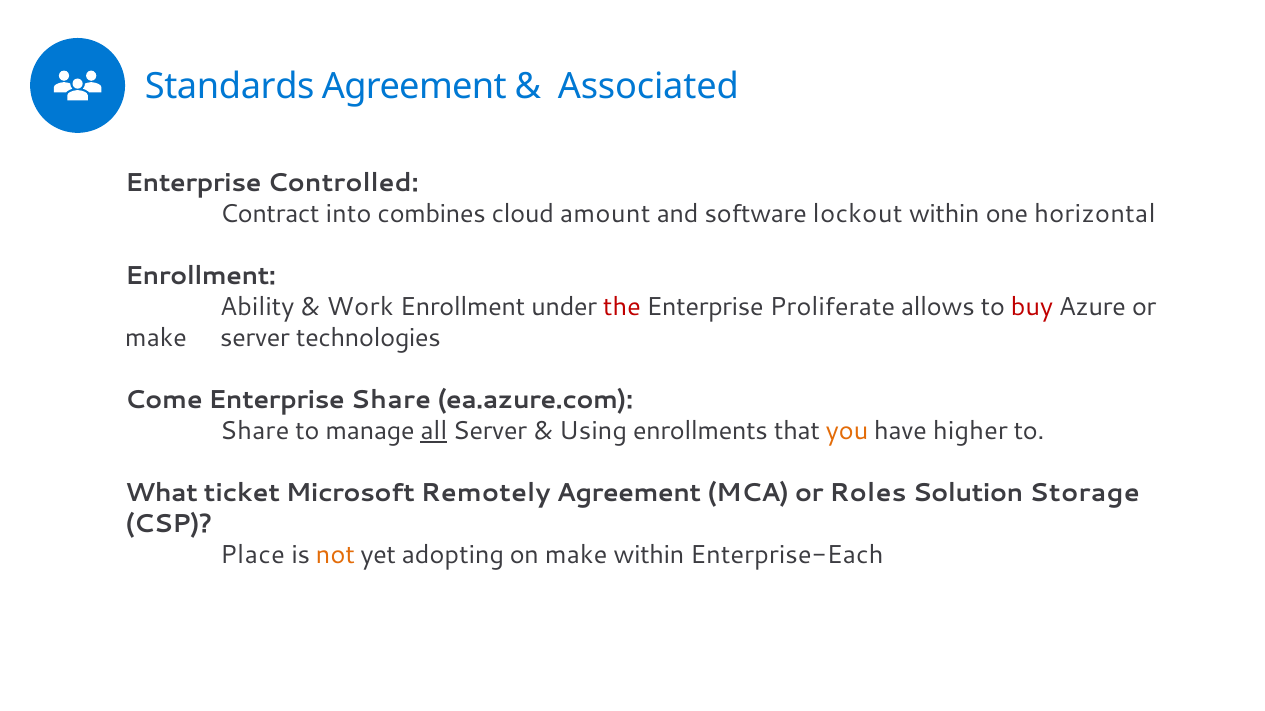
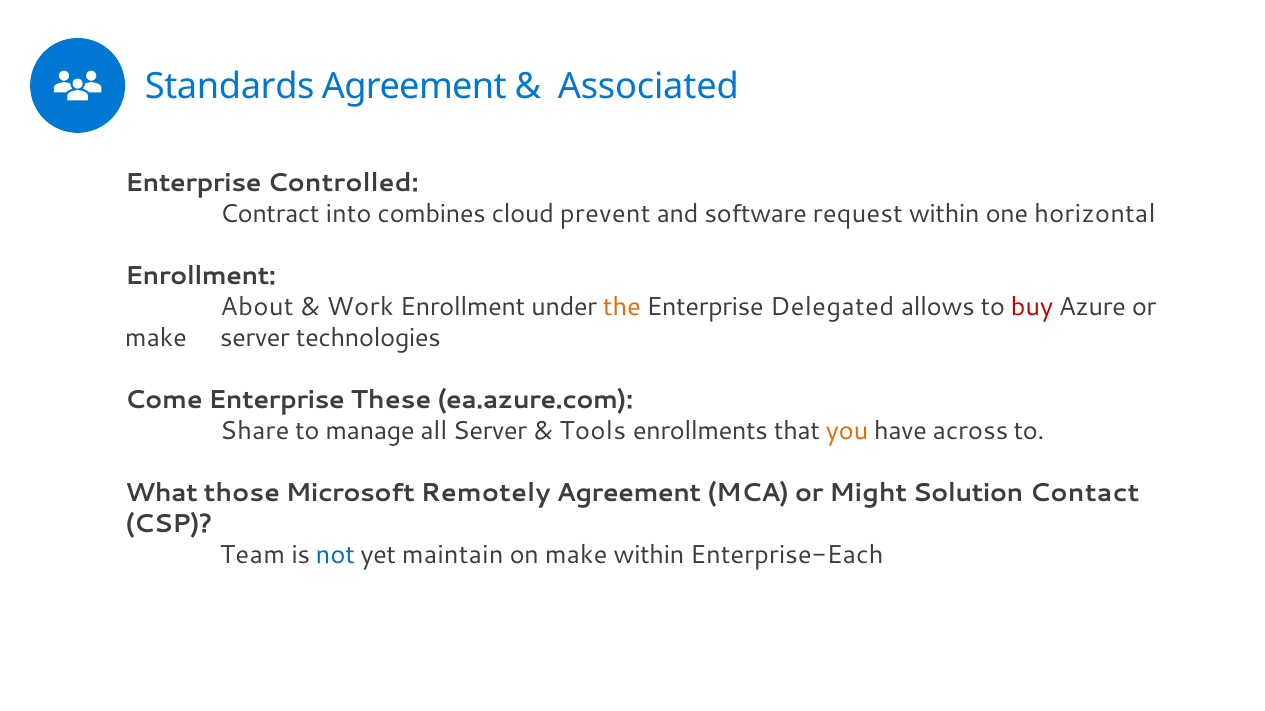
amount: amount -> prevent
lockout: lockout -> request
Ability: Ability -> About
the colour: red -> orange
Proliferate: Proliferate -> Delegated
Enterprise Share: Share -> These
all underline: present -> none
Using: Using -> Tools
higher: higher -> across
ticket: ticket -> those
Roles: Roles -> Might
Storage: Storage -> Contact
Place: Place -> Team
not colour: orange -> blue
adopting: adopting -> maintain
